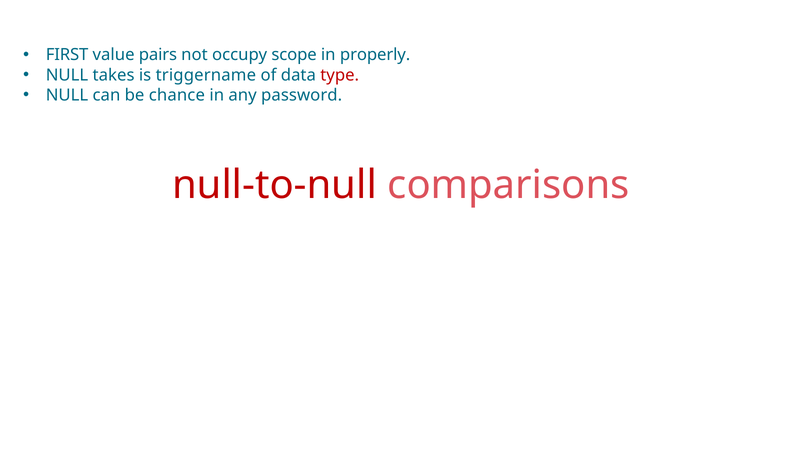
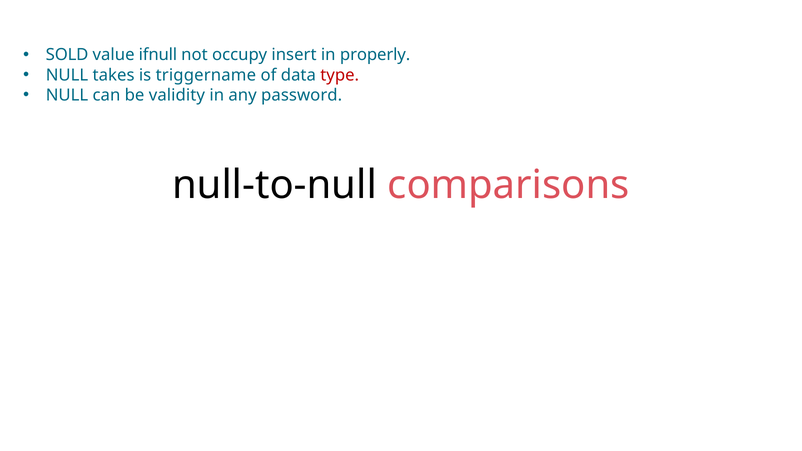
FIRST: FIRST -> SOLD
pairs: pairs -> ifnull
scope: scope -> insert
chance: chance -> validity
null-to-null colour: red -> black
